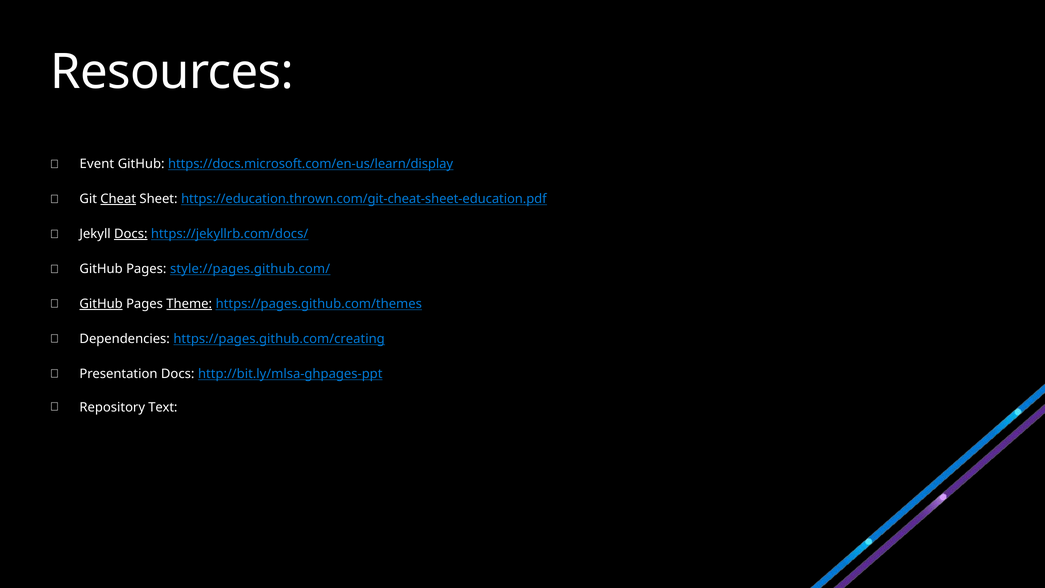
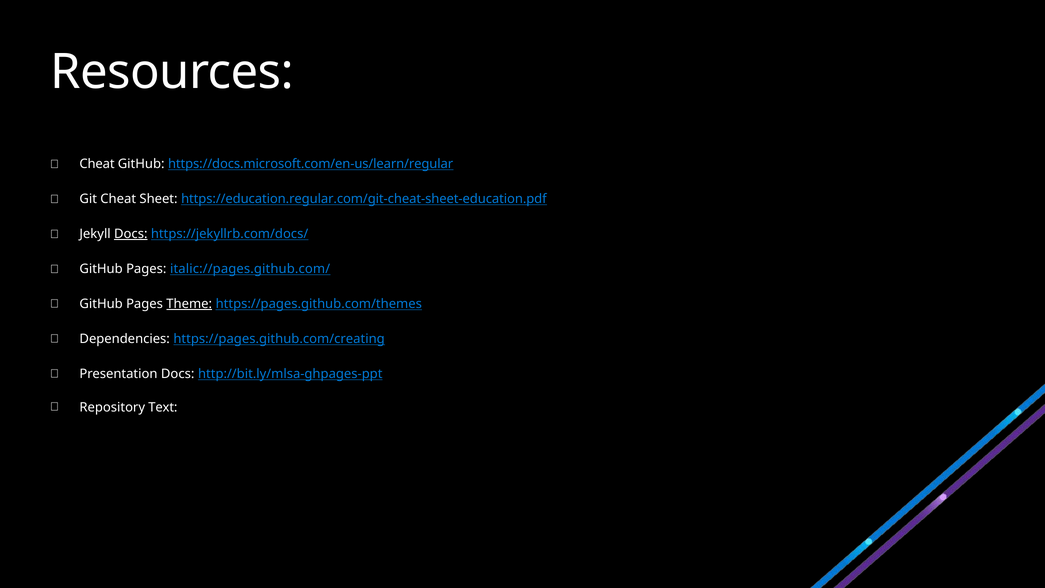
Event at (97, 164): Event -> Cheat
https://docs.microsoft.com/en-us/learn/display: https://docs.microsoft.com/en-us/learn/display -> https://docs.microsoft.com/en-us/learn/regular
Cheat at (118, 199) underline: present -> none
https://education.thrown.com/git-cheat-sheet-education.pdf: https://education.thrown.com/git-cheat-sheet-education.pdf -> https://education.regular.com/git-cheat-sheet-education.pdf
style://pages.github.com/: style://pages.github.com/ -> italic://pages.github.com/
GitHub at (101, 304) underline: present -> none
